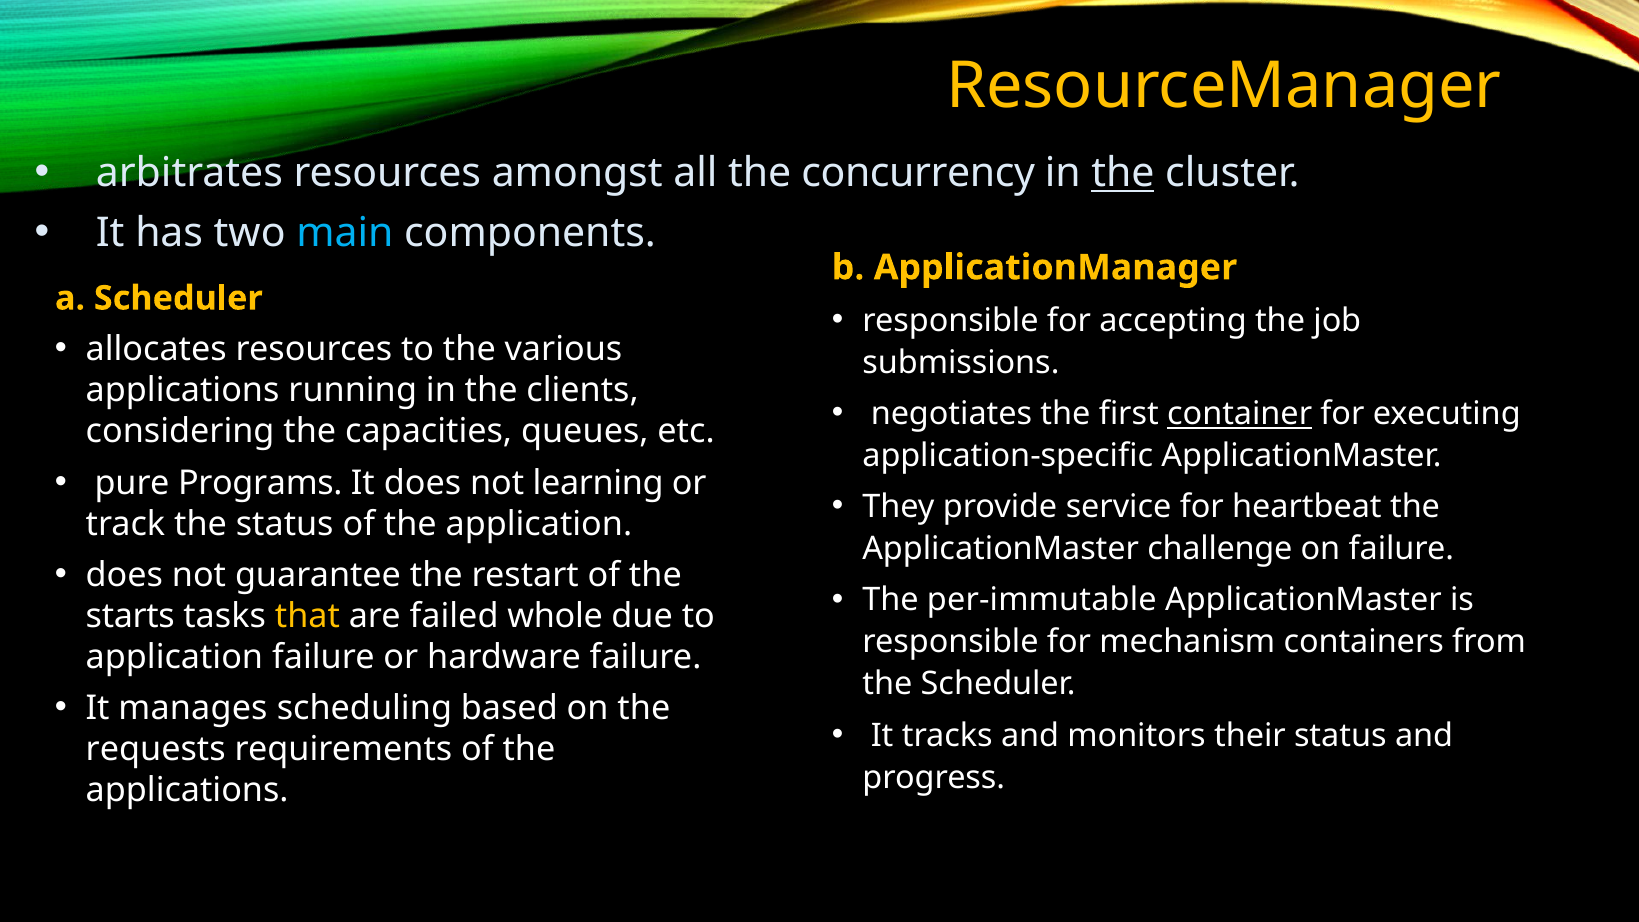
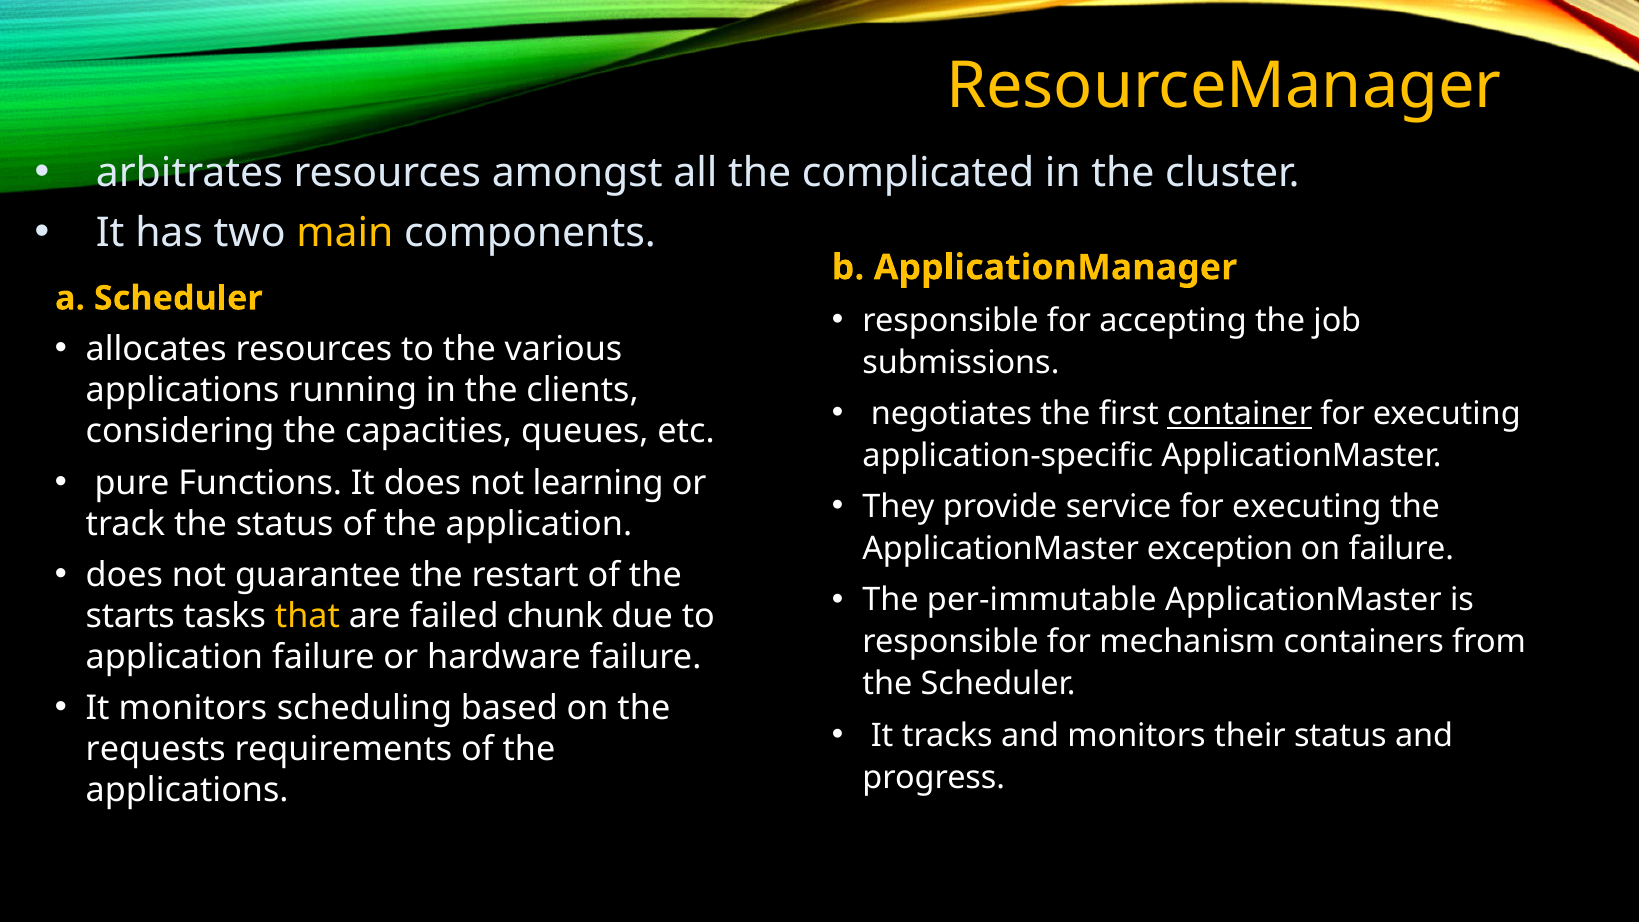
concurrency: concurrency -> complicated
the at (1123, 173) underline: present -> none
main colour: light blue -> yellow
Programs: Programs -> Functions
service for heartbeat: heartbeat -> executing
challenge: challenge -> exception
whole: whole -> chunk
It manages: manages -> monitors
